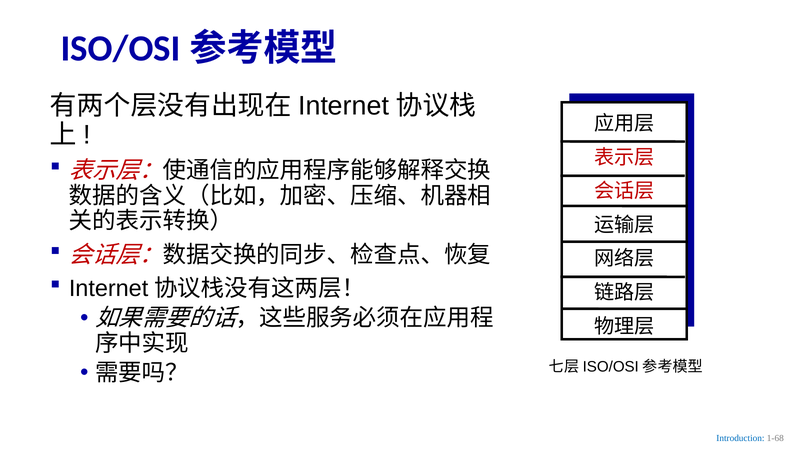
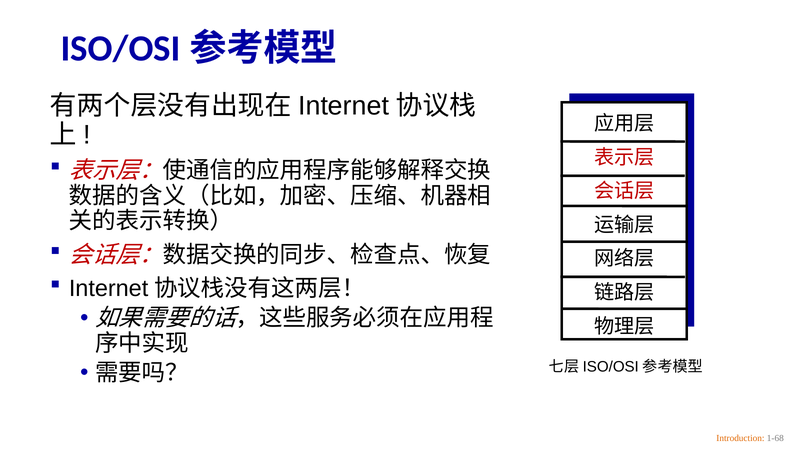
Introduction colour: blue -> orange
